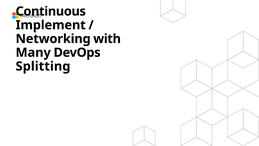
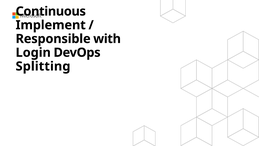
Networking: Networking -> Responsible
Many: Many -> Login
